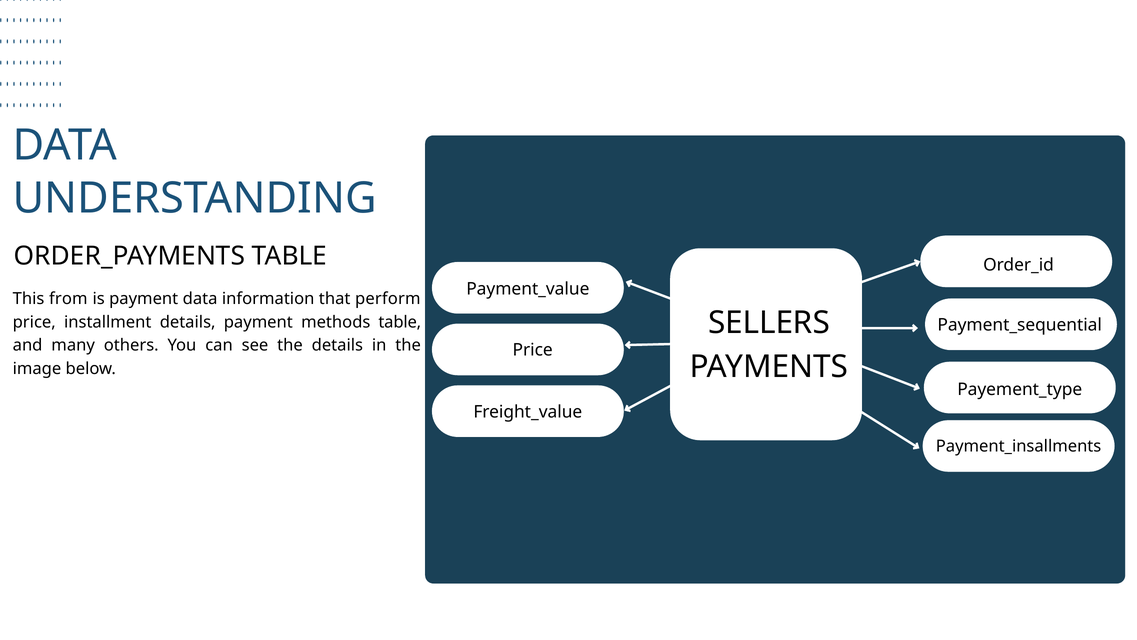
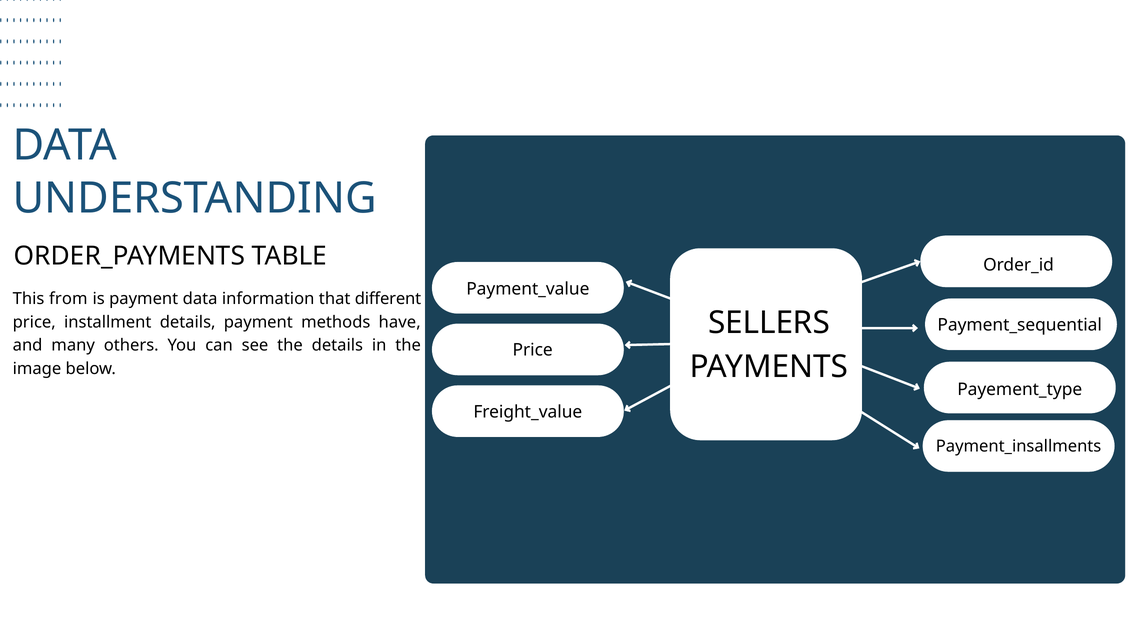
perform: perform -> different
methods table: table -> have
